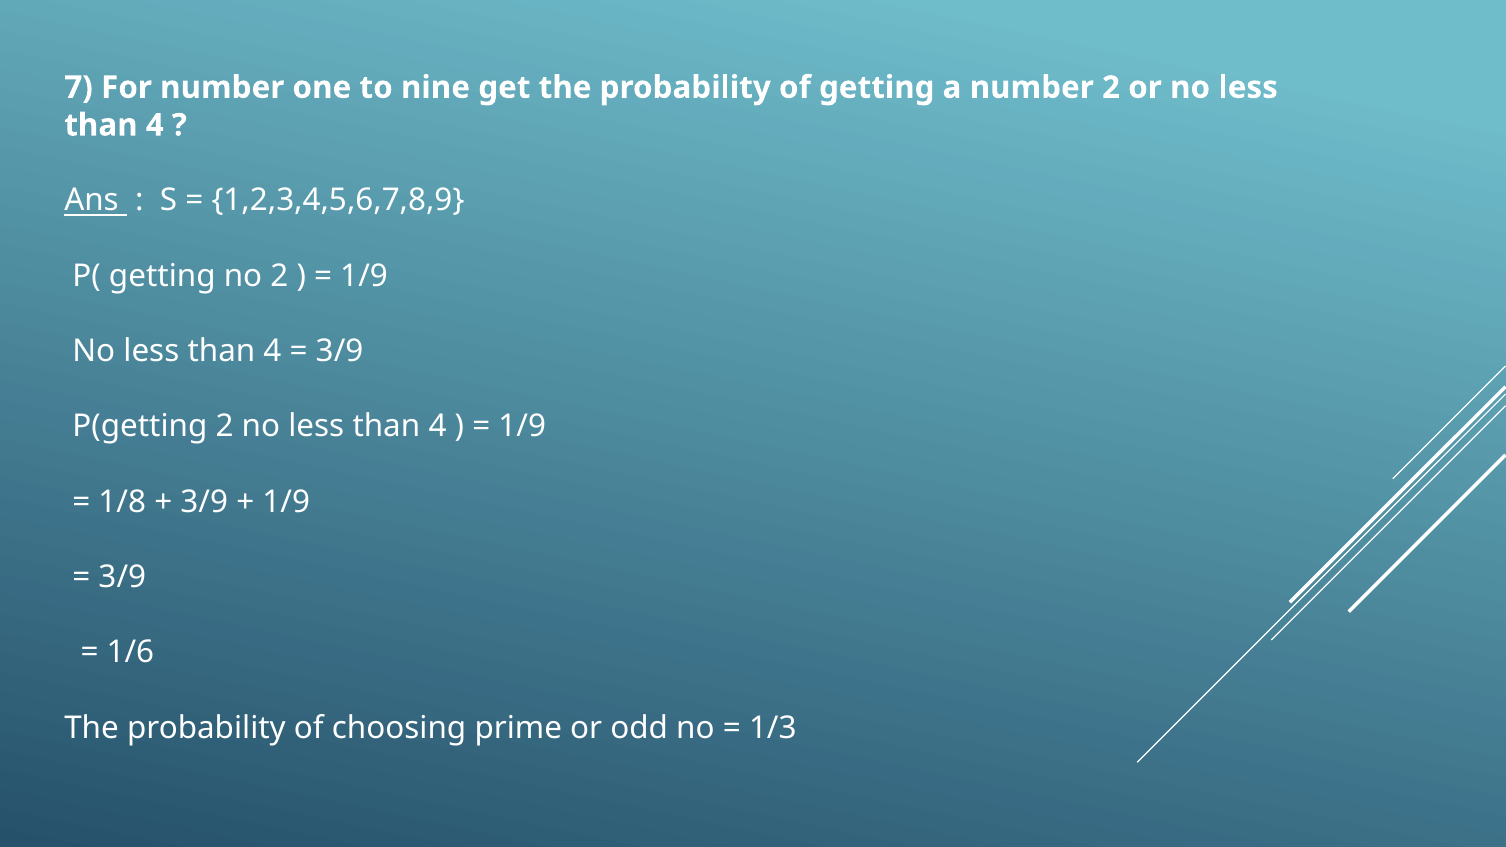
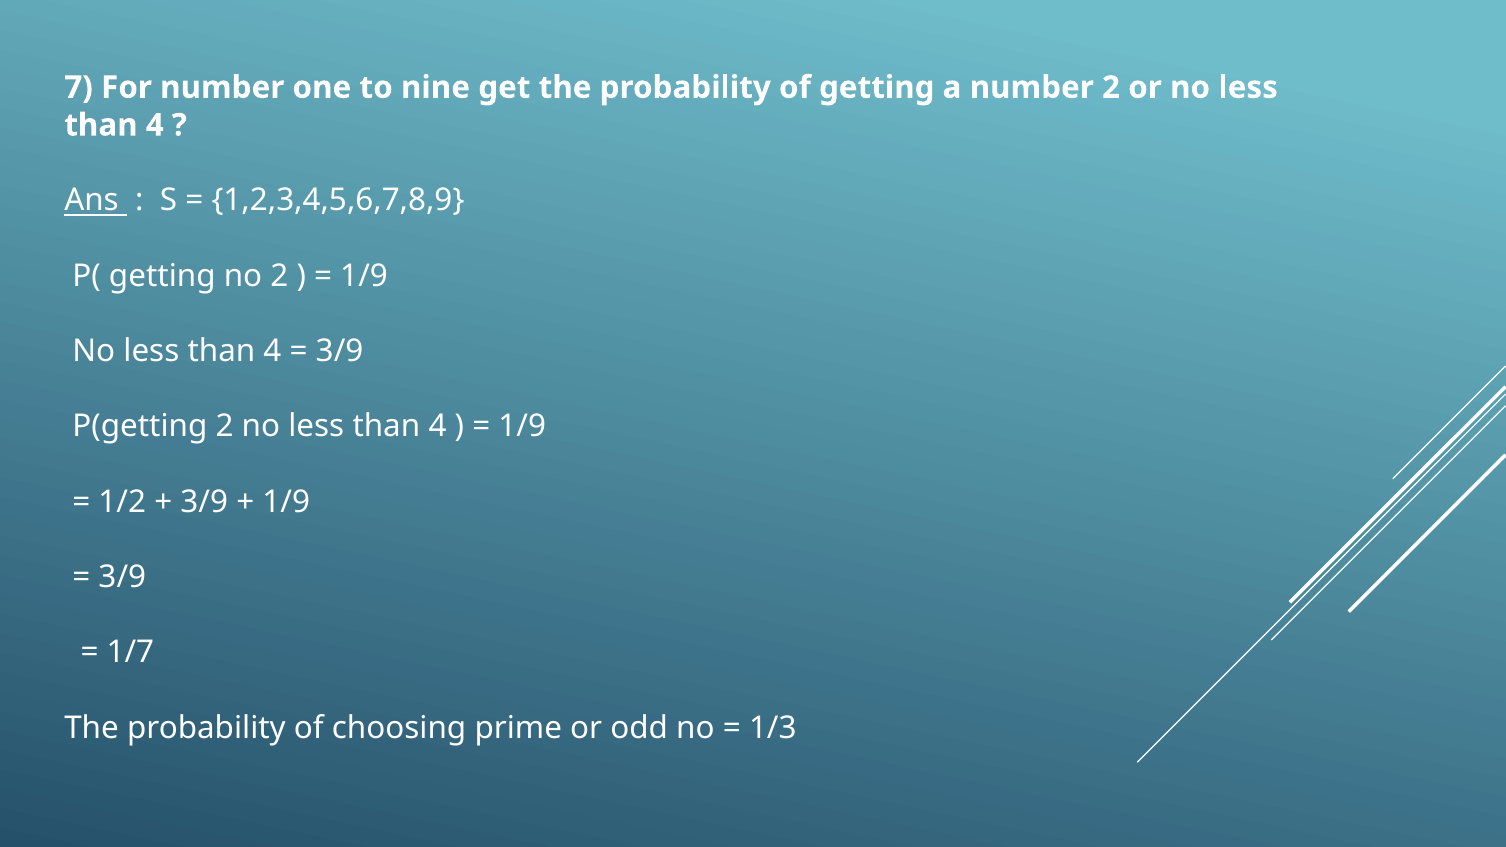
1/8: 1/8 -> 1/2
1/6: 1/6 -> 1/7
